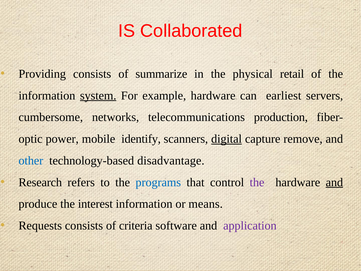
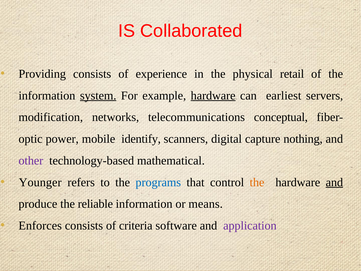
summarize: summarize -> experience
hardware at (213, 95) underline: none -> present
cumbersome: cumbersome -> modification
production: production -> conceptual
digital underline: present -> none
remove: remove -> nothing
other colour: blue -> purple
disadvantage: disadvantage -> mathematical
Research: Research -> Younger
the at (257, 182) colour: purple -> orange
interest: interest -> reliable
Requests: Requests -> Enforces
